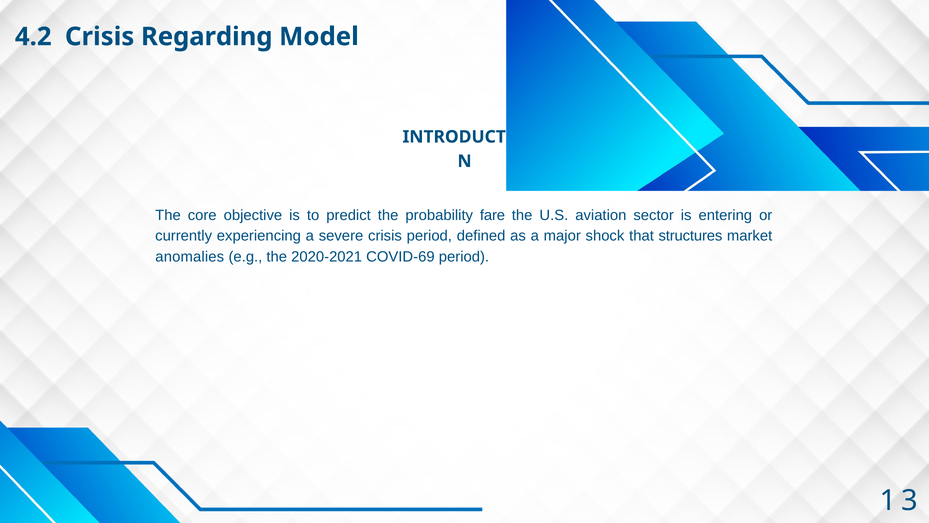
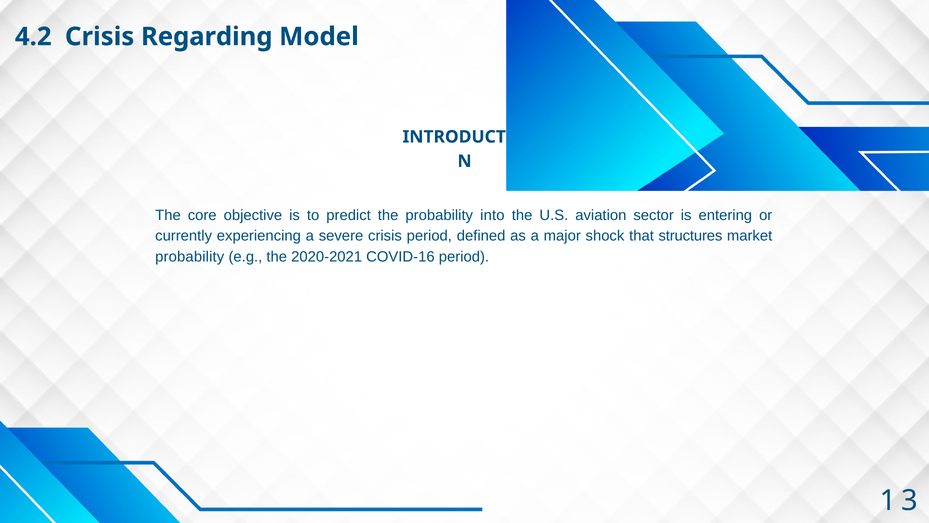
fare: fare -> into
anomalies at (190, 257): anomalies -> probability
COVID-69: COVID-69 -> COVID-16
